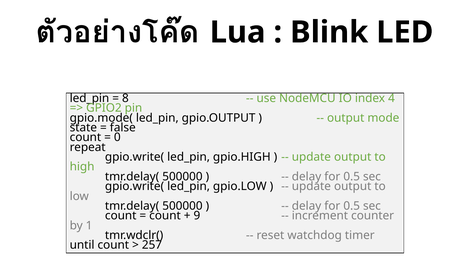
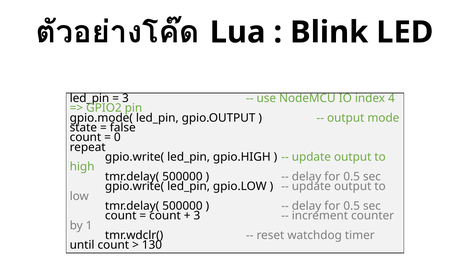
8 at (125, 98): 8 -> 3
9 at (197, 216): 9 -> 3
257: 257 -> 130
